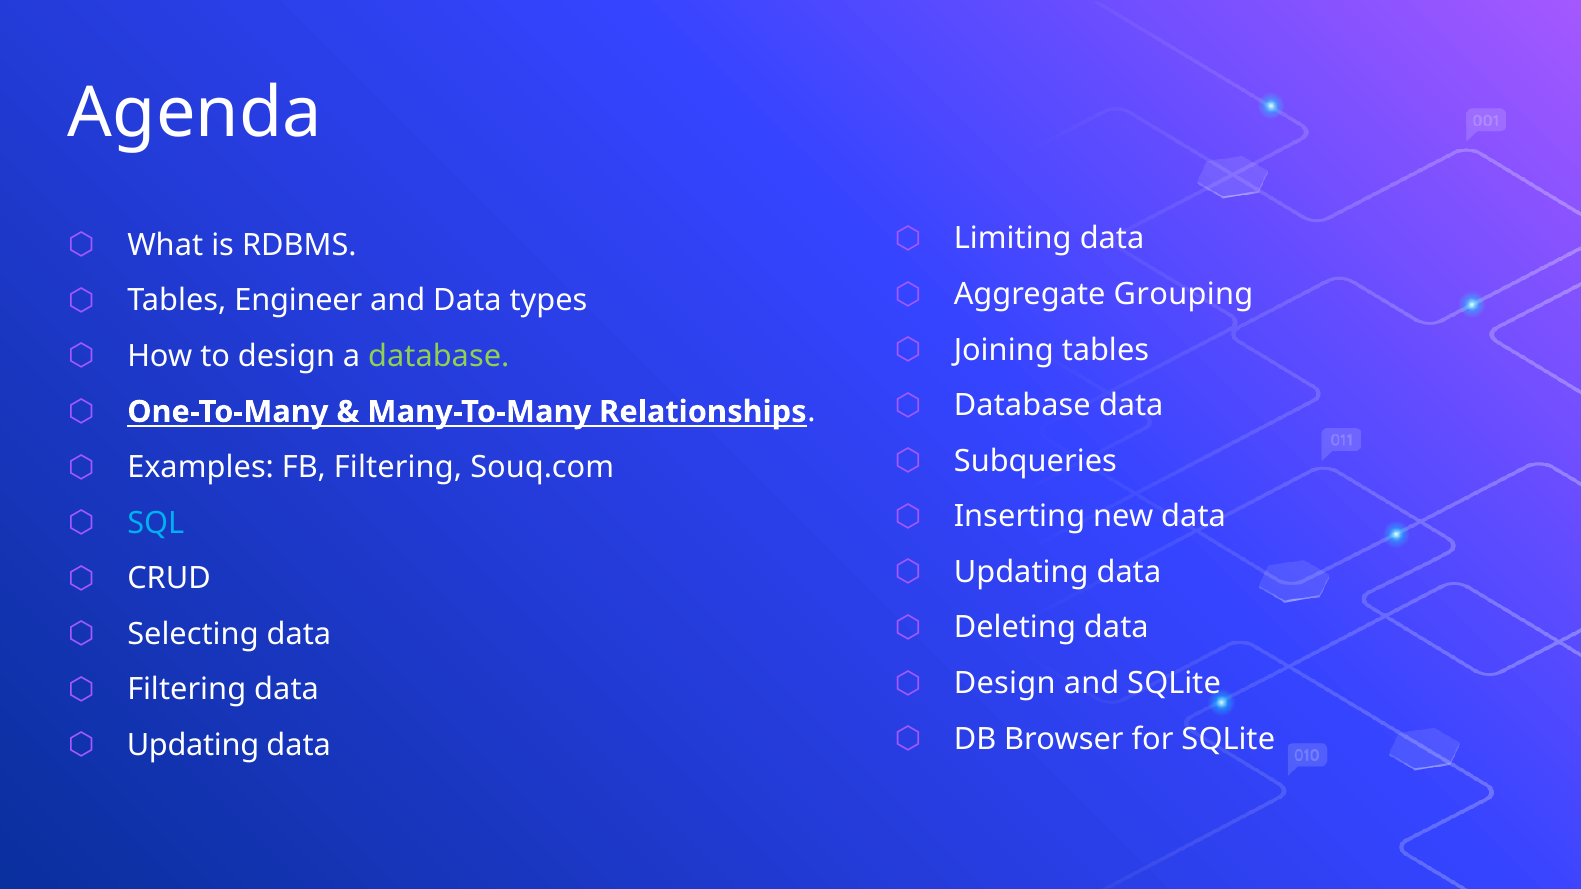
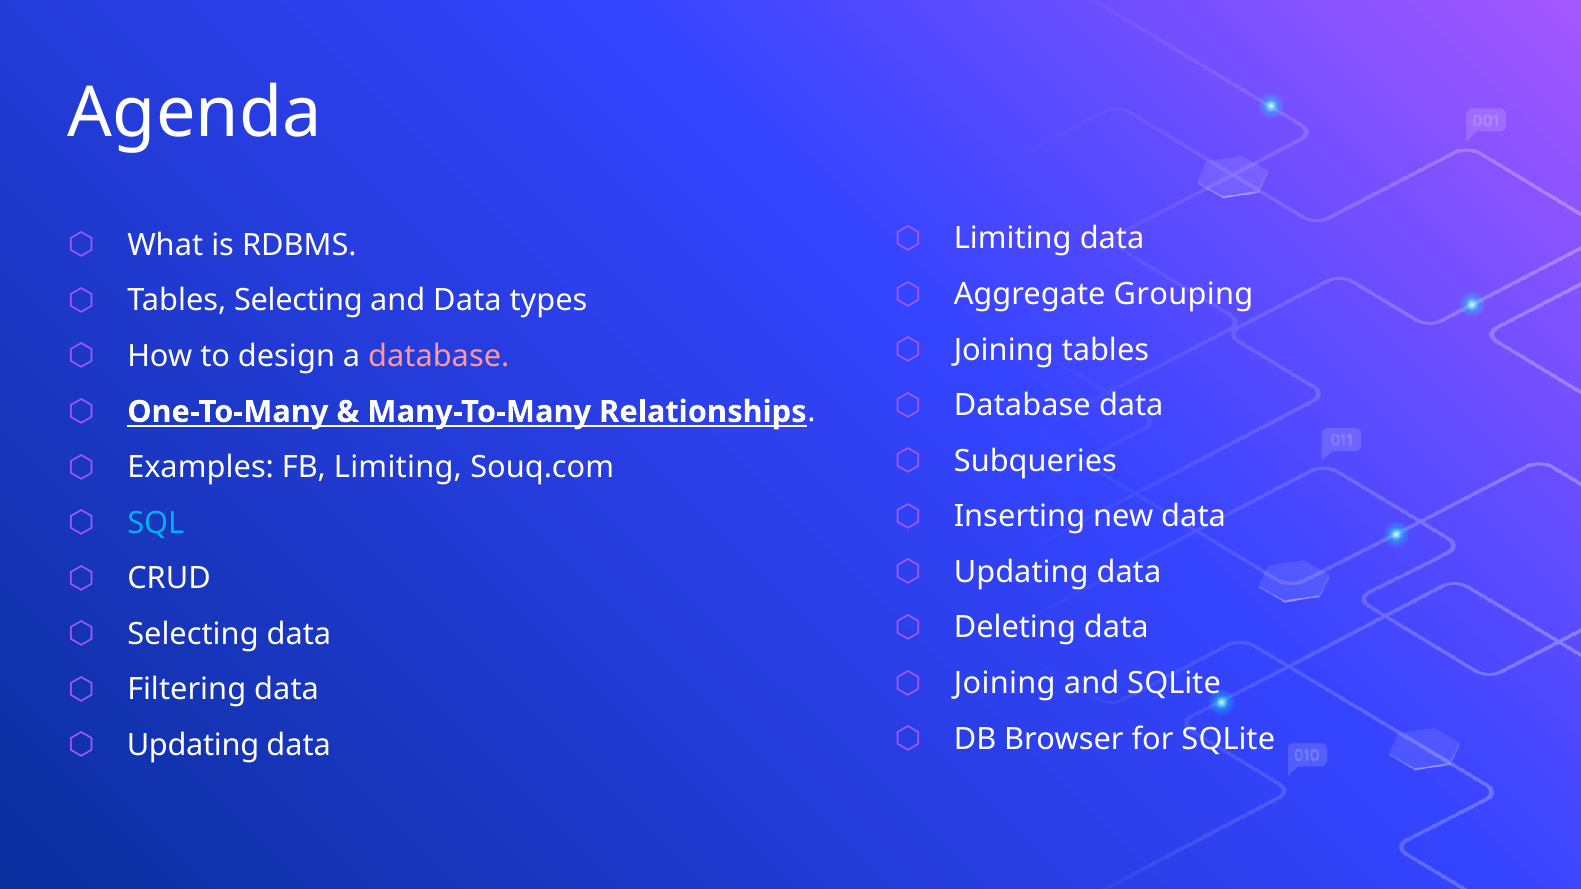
Tables Engineer: Engineer -> Selecting
database at (439, 356) colour: light green -> pink
FB Filtering: Filtering -> Limiting
Design at (1005, 684): Design -> Joining
